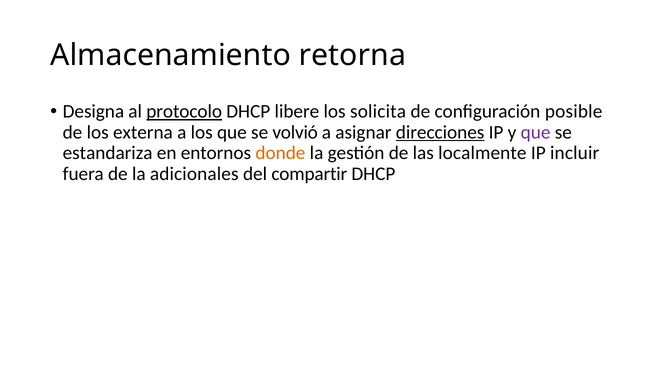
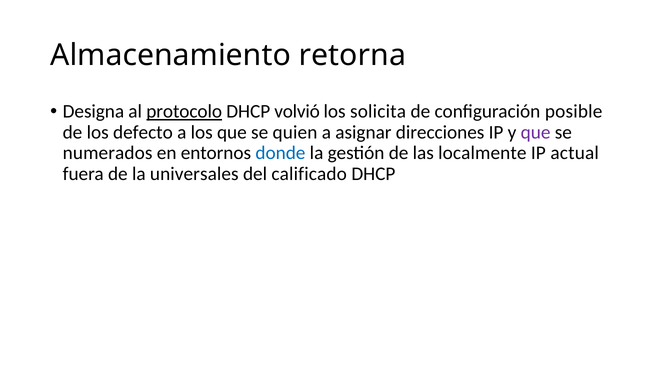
libere: libere -> volvió
externa: externa -> defecto
volvió: volvió -> quien
direcciones underline: present -> none
estandariza: estandariza -> numerados
donde colour: orange -> blue
incluir: incluir -> actual
adicionales: adicionales -> universales
compartir: compartir -> calificado
